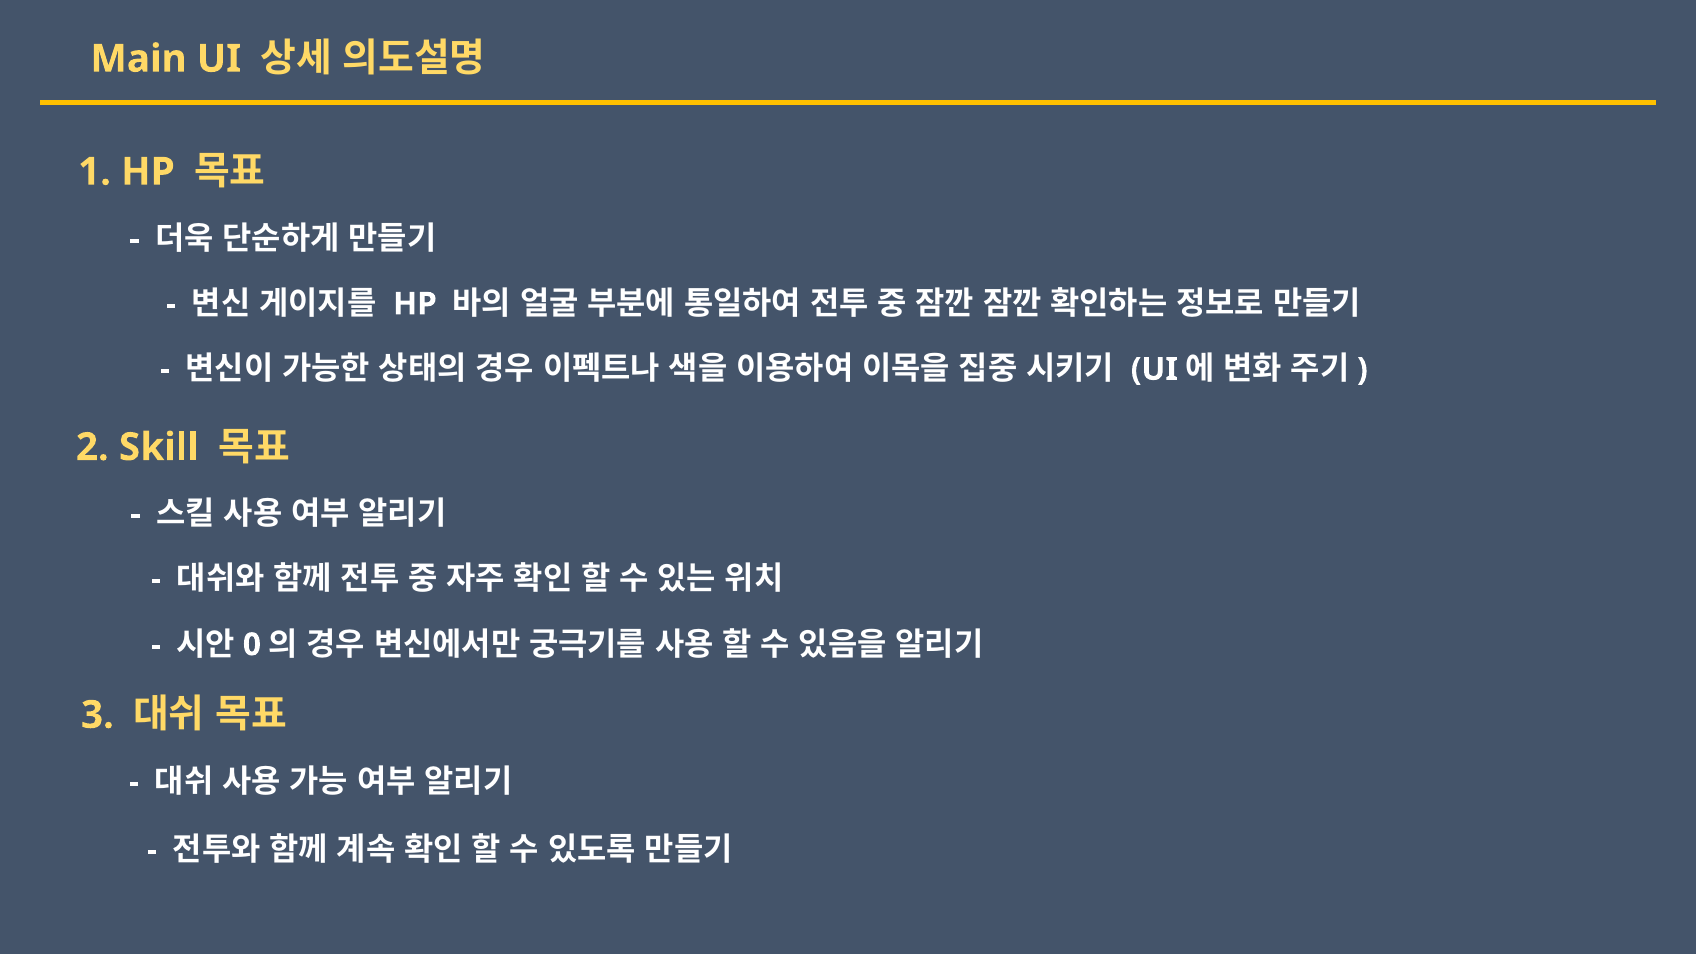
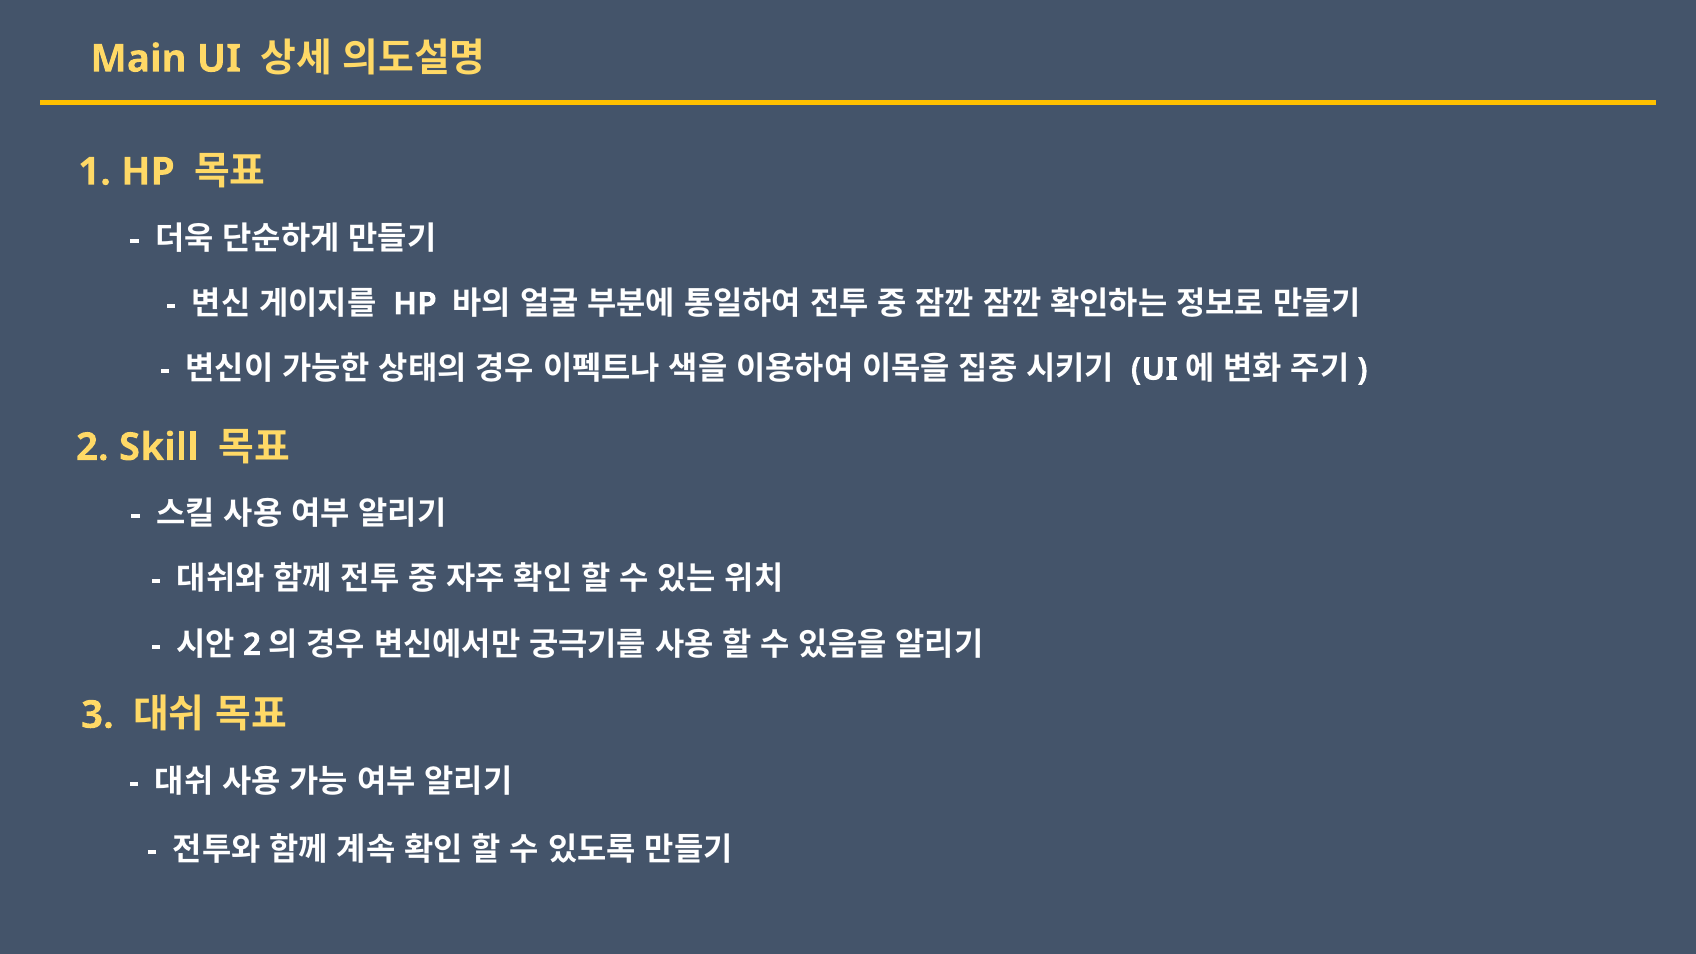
0 at (252, 645): 0 -> 2
